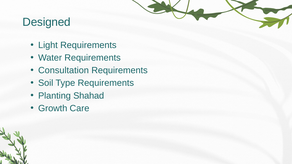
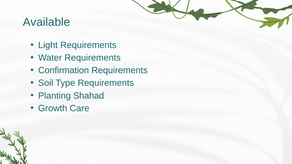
Designed: Designed -> Available
Consultation: Consultation -> Confirmation
